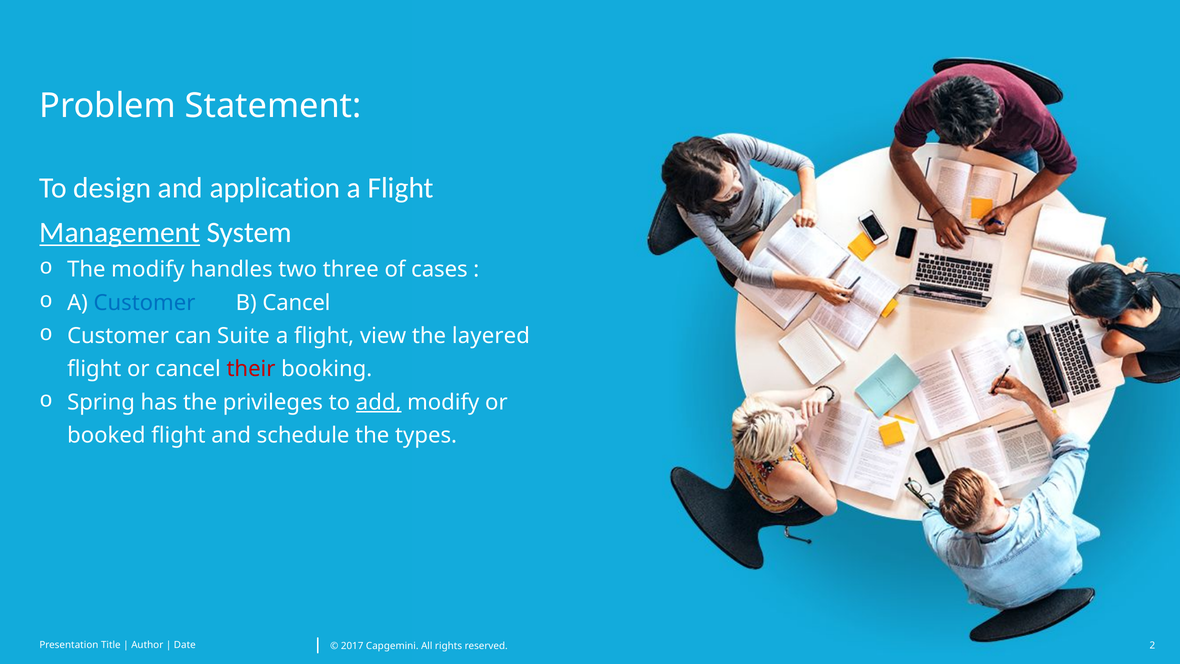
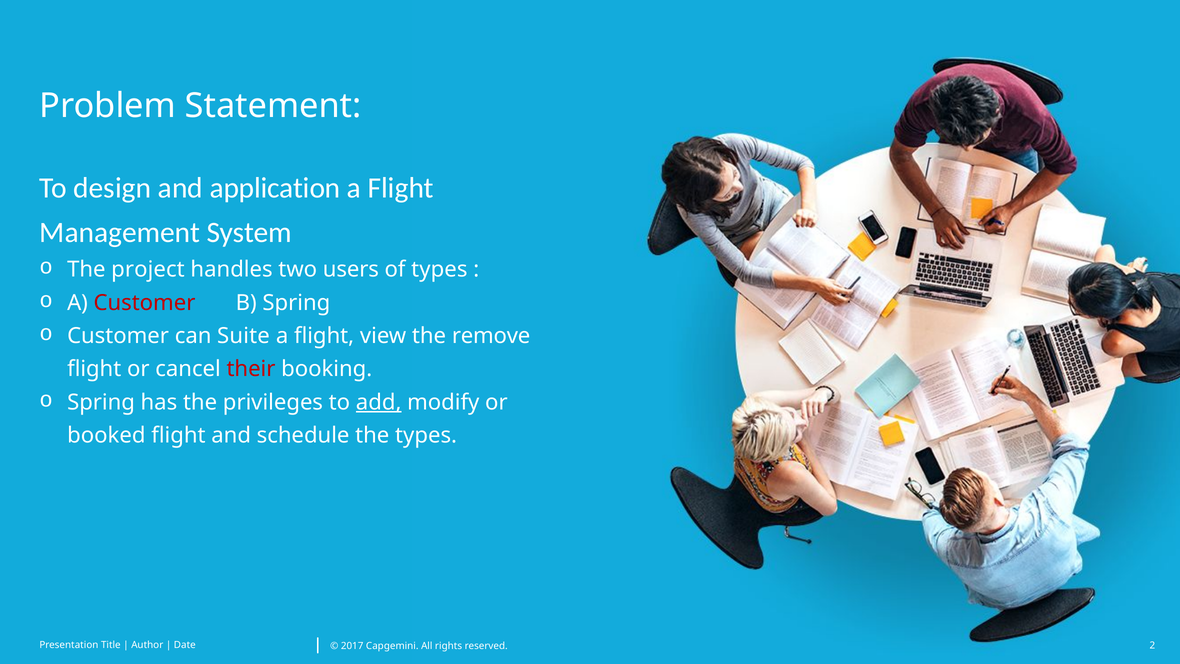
Management underline: present -> none
The modify: modify -> project
three: three -> users
of cases: cases -> types
Customer at (144, 303) colour: blue -> red
B Cancel: Cancel -> Spring
layered: layered -> remove
